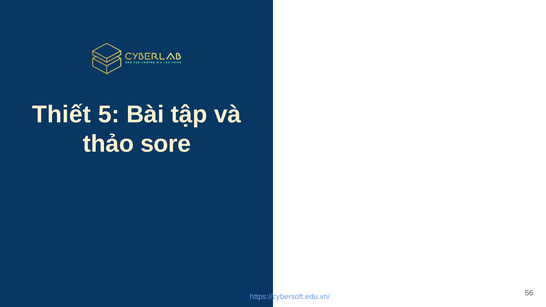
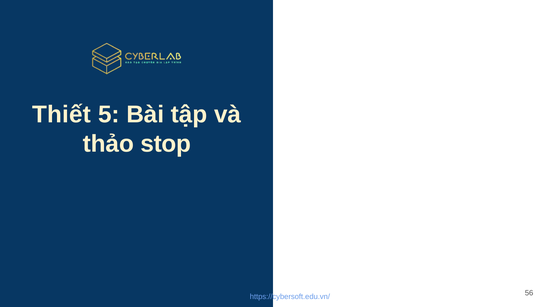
sore: sore -> stop
